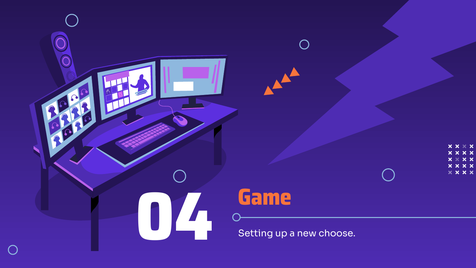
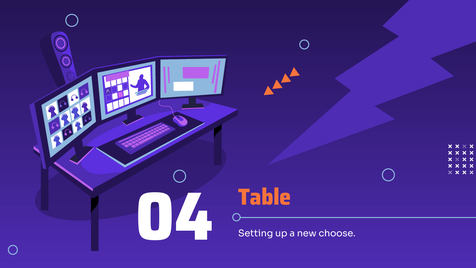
Game: Game -> Table
